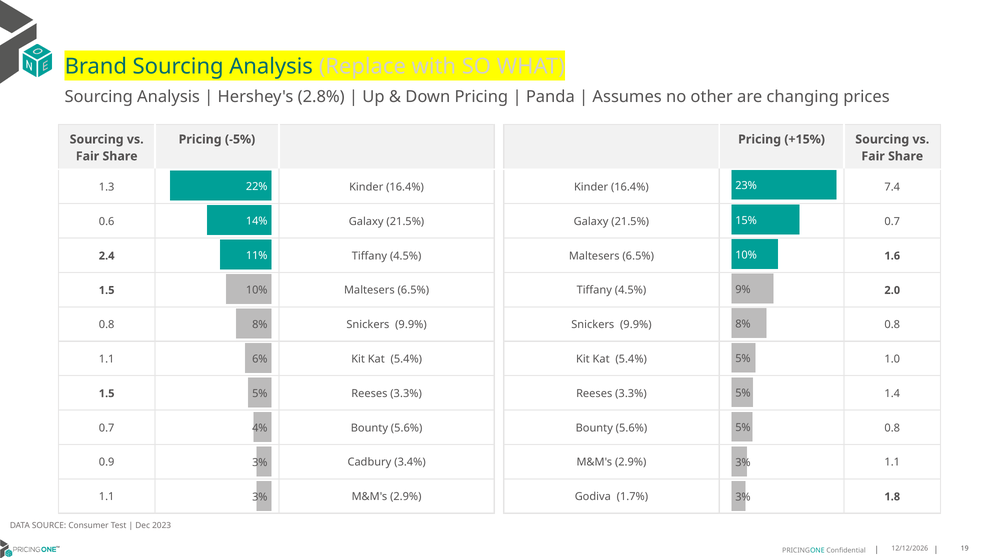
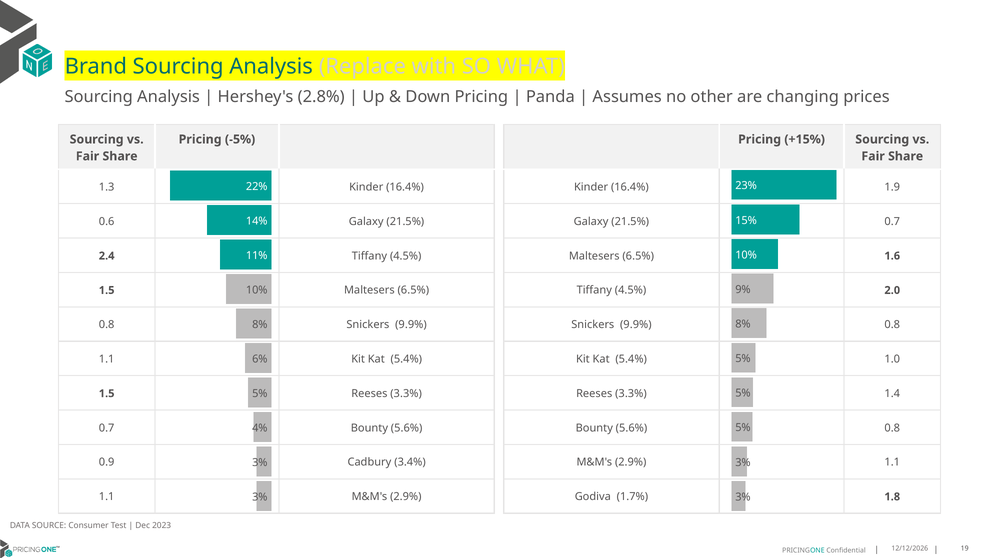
7.4: 7.4 -> 1.9
